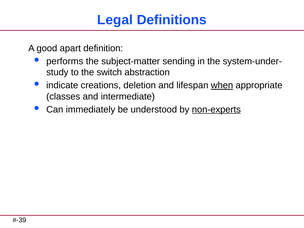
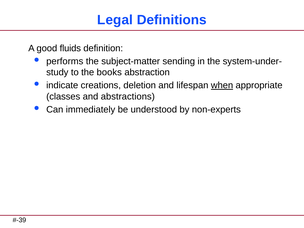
apart: apart -> fluids
switch: switch -> books
intermediate: intermediate -> abstractions
non-experts underline: present -> none
